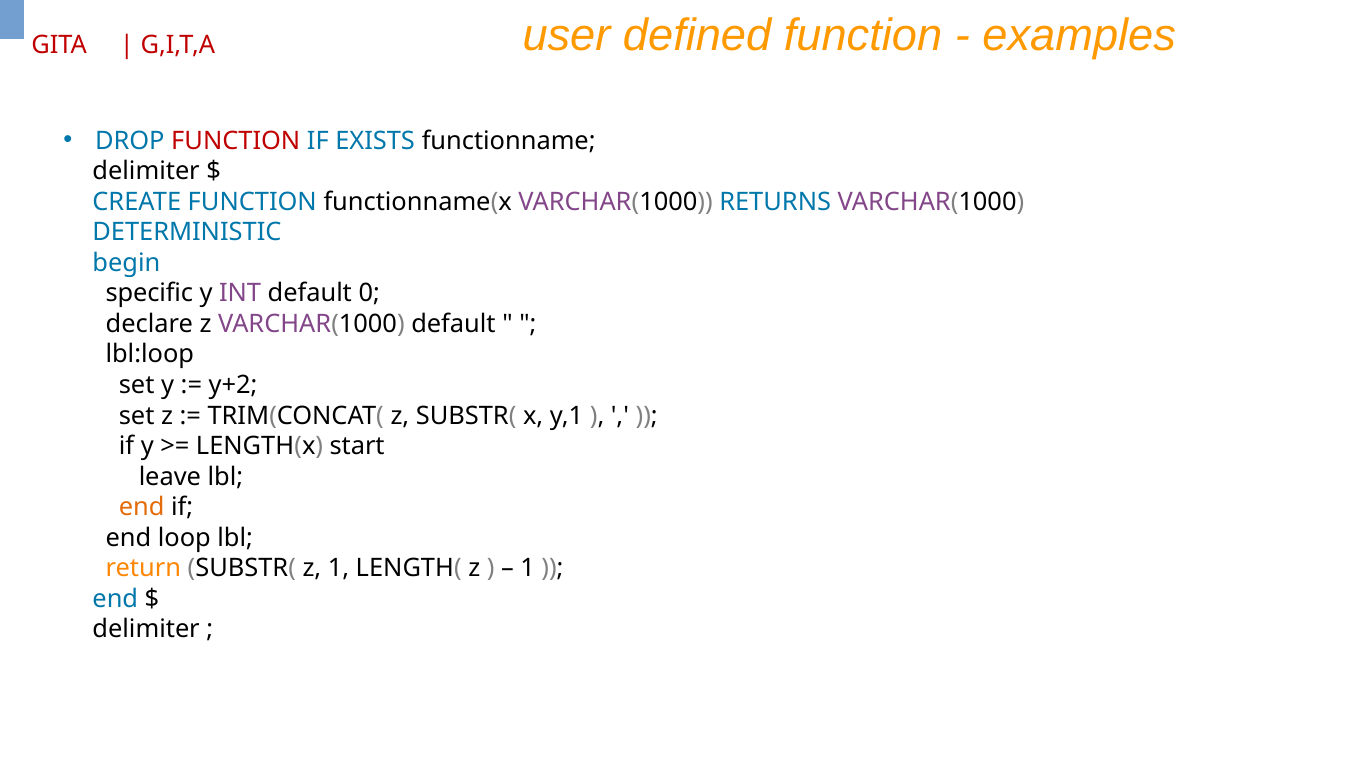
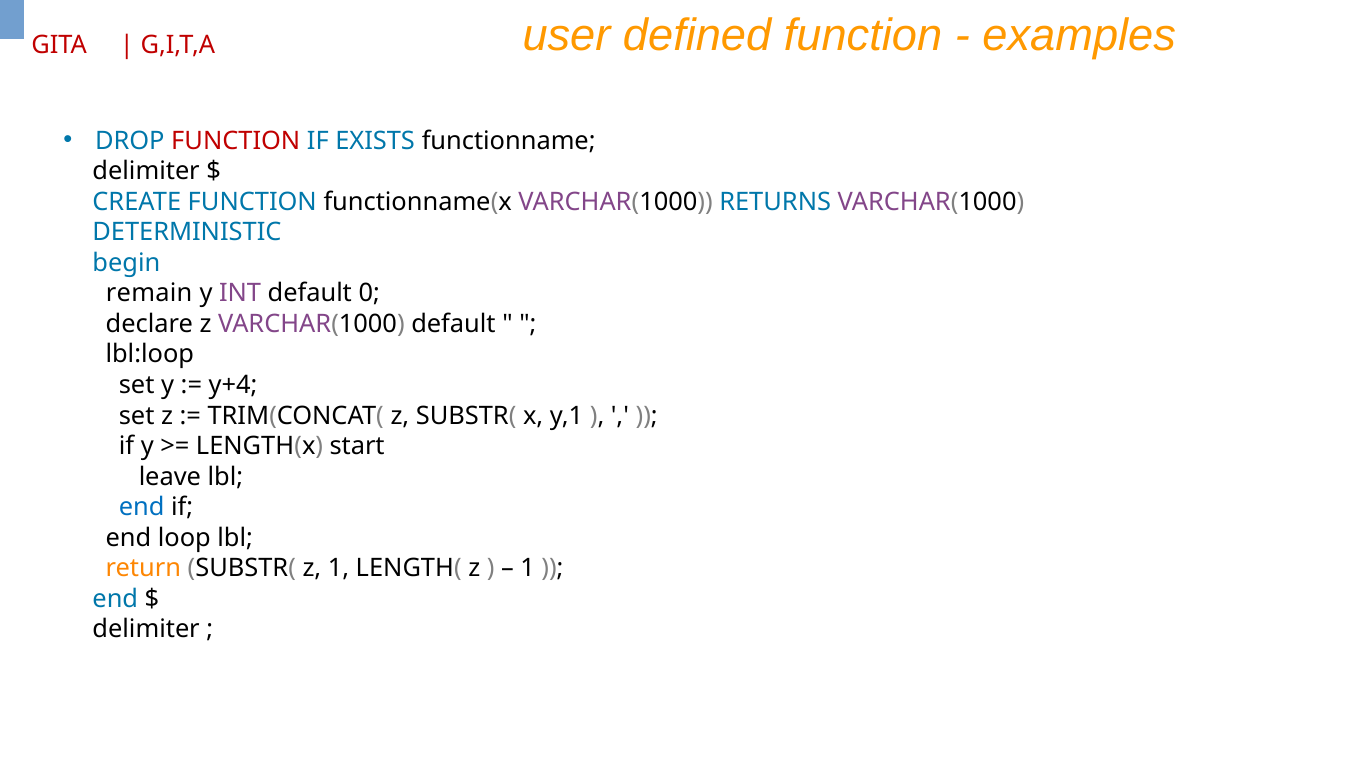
specific: specific -> remain
y+2: y+2 -> y+4
end at (142, 507) colour: orange -> blue
